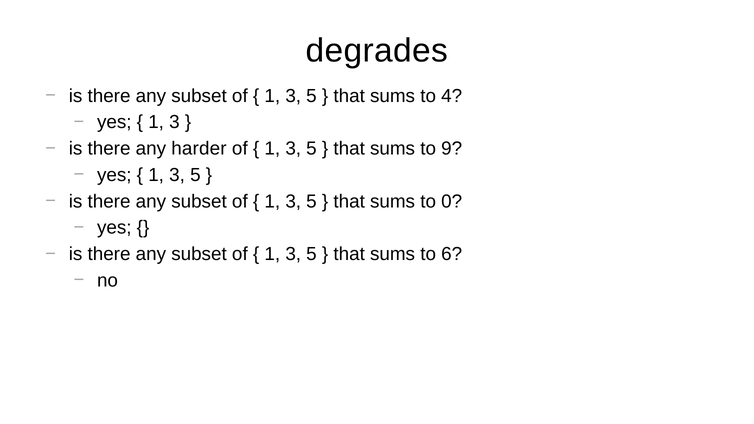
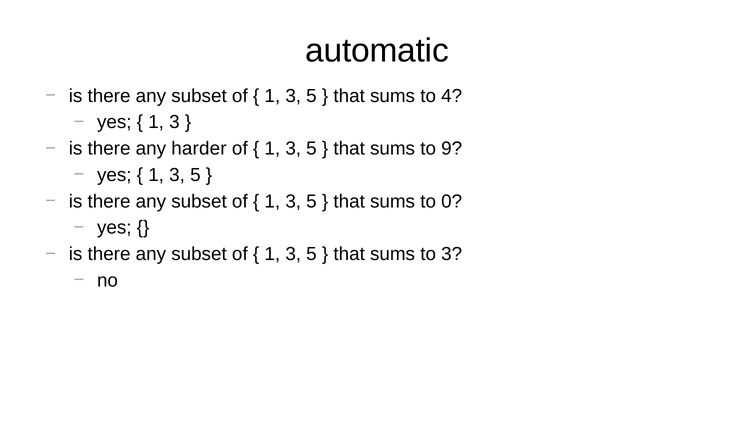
degrades: degrades -> automatic
to 6: 6 -> 3
